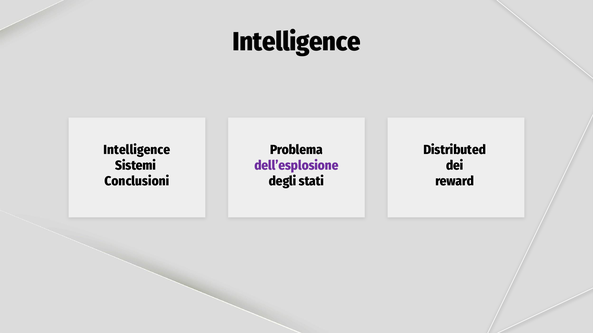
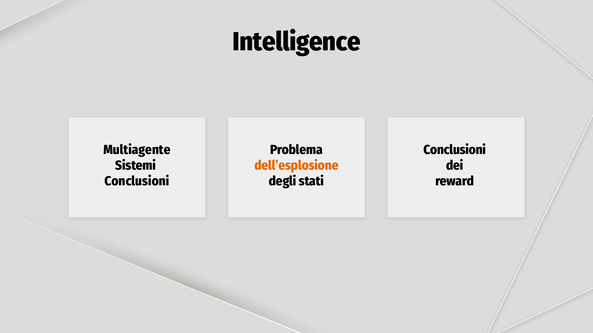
Intelligence at (137, 150): Intelligence -> Multiagente
Distributed at (455, 150): Distributed -> Conclusioni
dell’esplosione colour: purple -> orange
